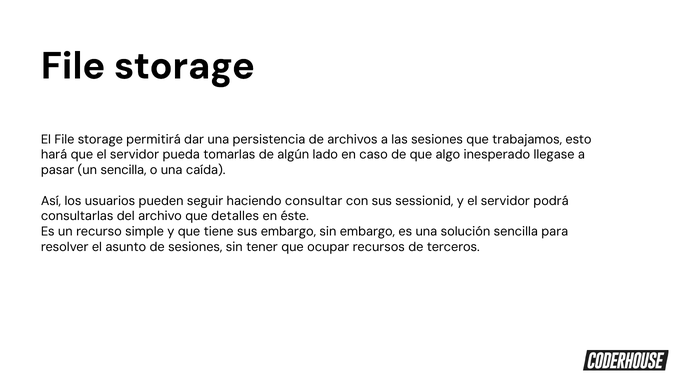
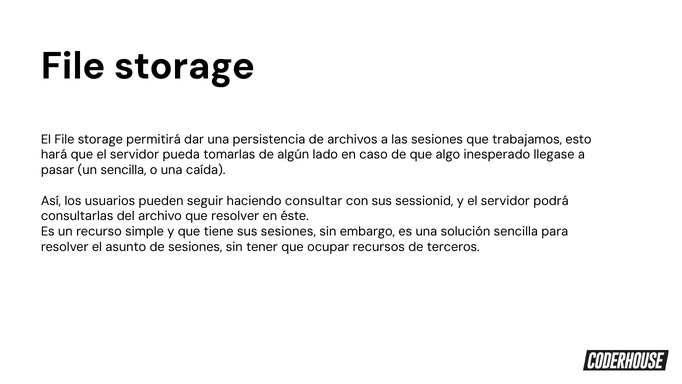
que detalles: detalles -> resolver
sus embargo: embargo -> sesiones
